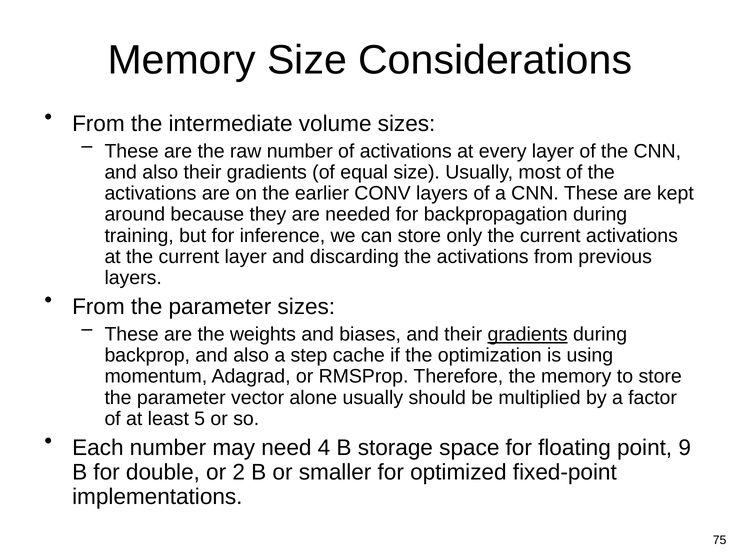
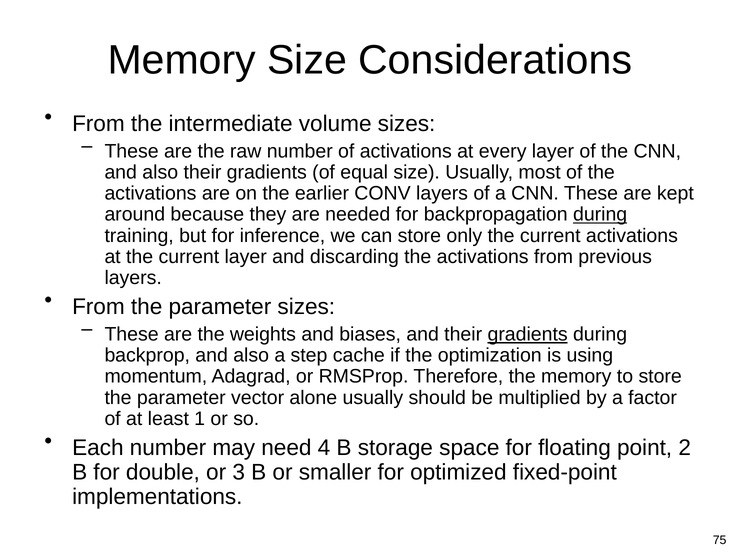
during at (600, 214) underline: none -> present
5: 5 -> 1
9: 9 -> 2
2: 2 -> 3
